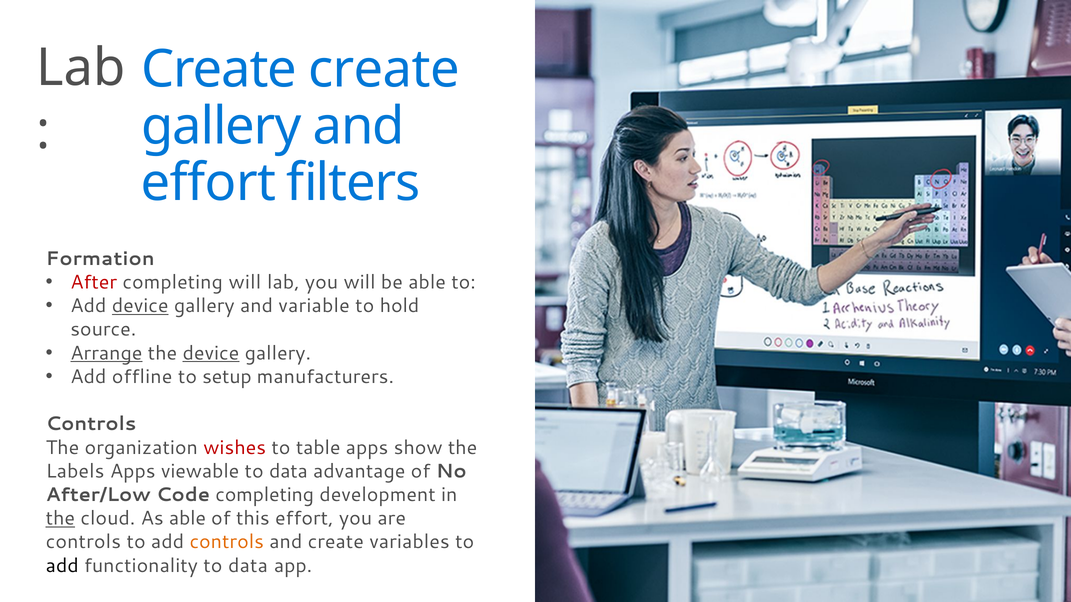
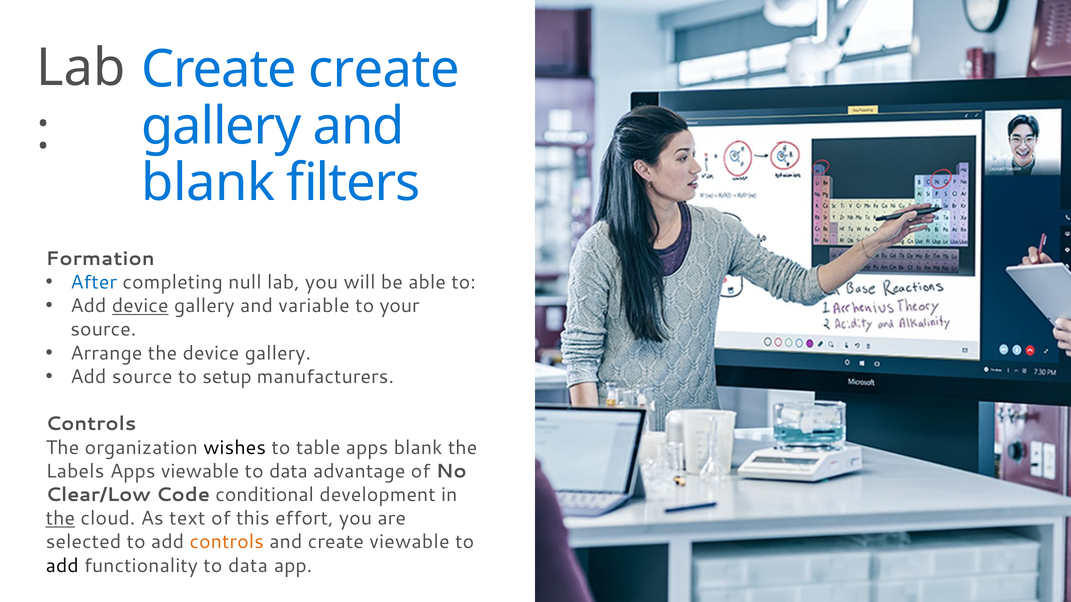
effort at (208, 183): effort -> blank
After colour: red -> blue
completing will: will -> null
hold: hold -> your
Arrange underline: present -> none
device at (211, 353) underline: present -> none
Add offline: offline -> source
wishes colour: red -> black
apps show: show -> blank
After/Low: After/Low -> Clear/Low
Code completing: completing -> conditional
As able: able -> text
controls at (83, 542): controls -> selected
create variables: variables -> viewable
